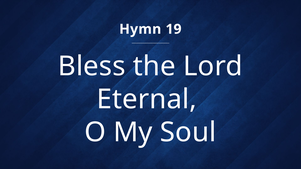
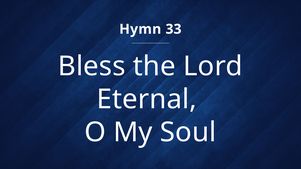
19: 19 -> 33
